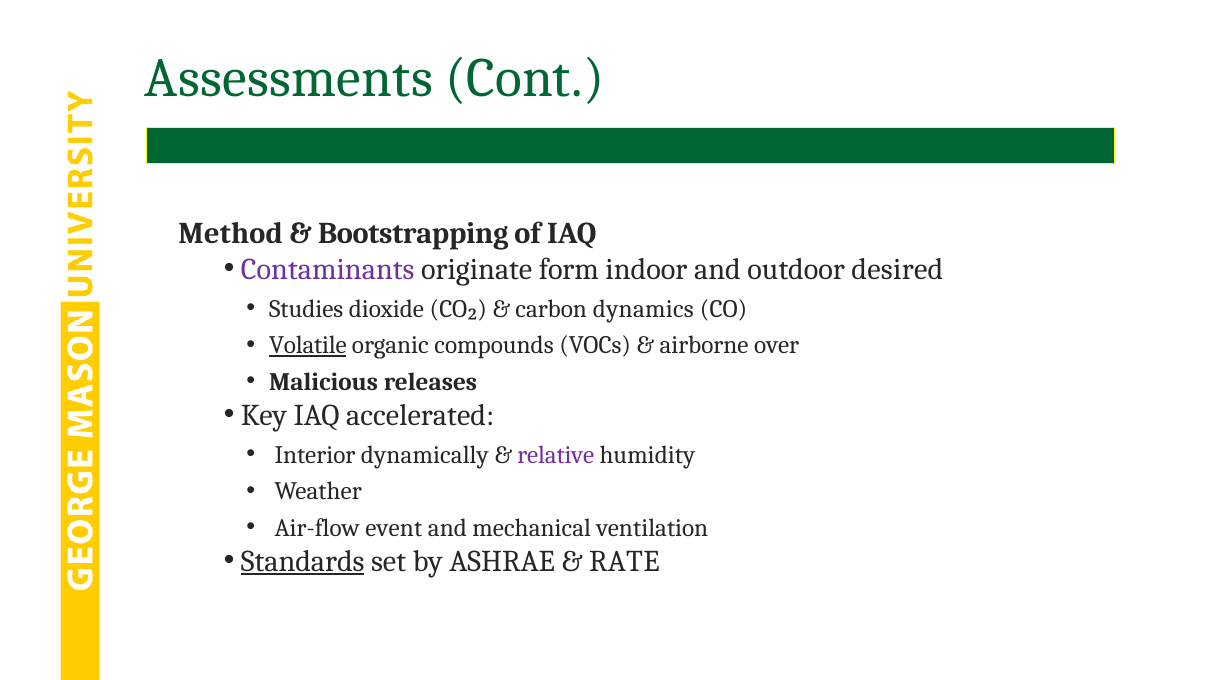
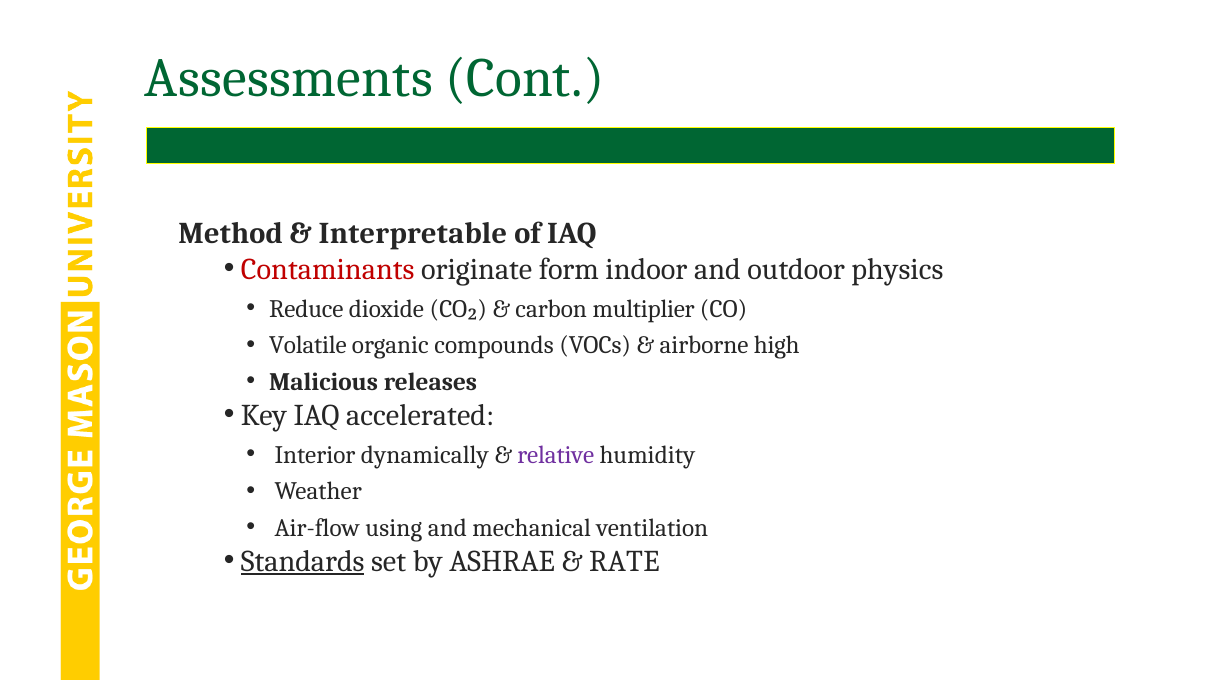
Bootstrapping: Bootstrapping -> Interpretable
Contaminants colour: purple -> red
desired: desired -> physics
Studies: Studies -> Reduce
dynamics: dynamics -> multiplier
Volatile underline: present -> none
over: over -> high
event: event -> using
